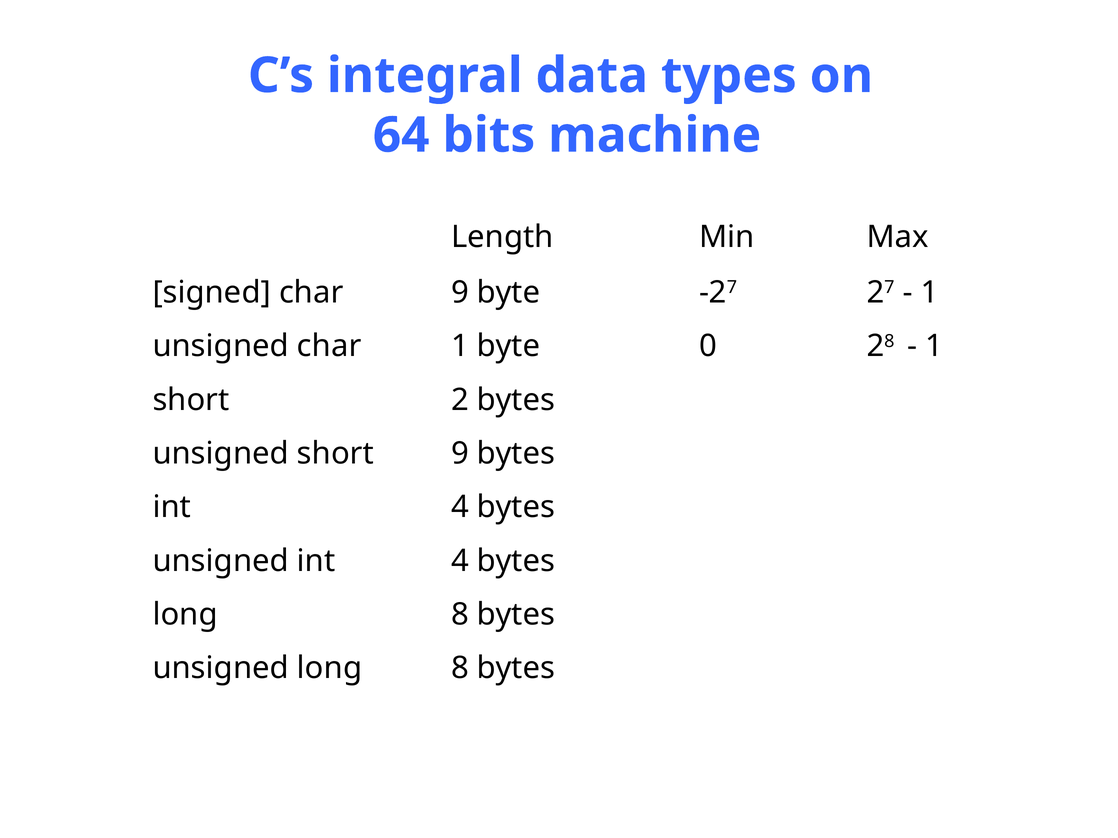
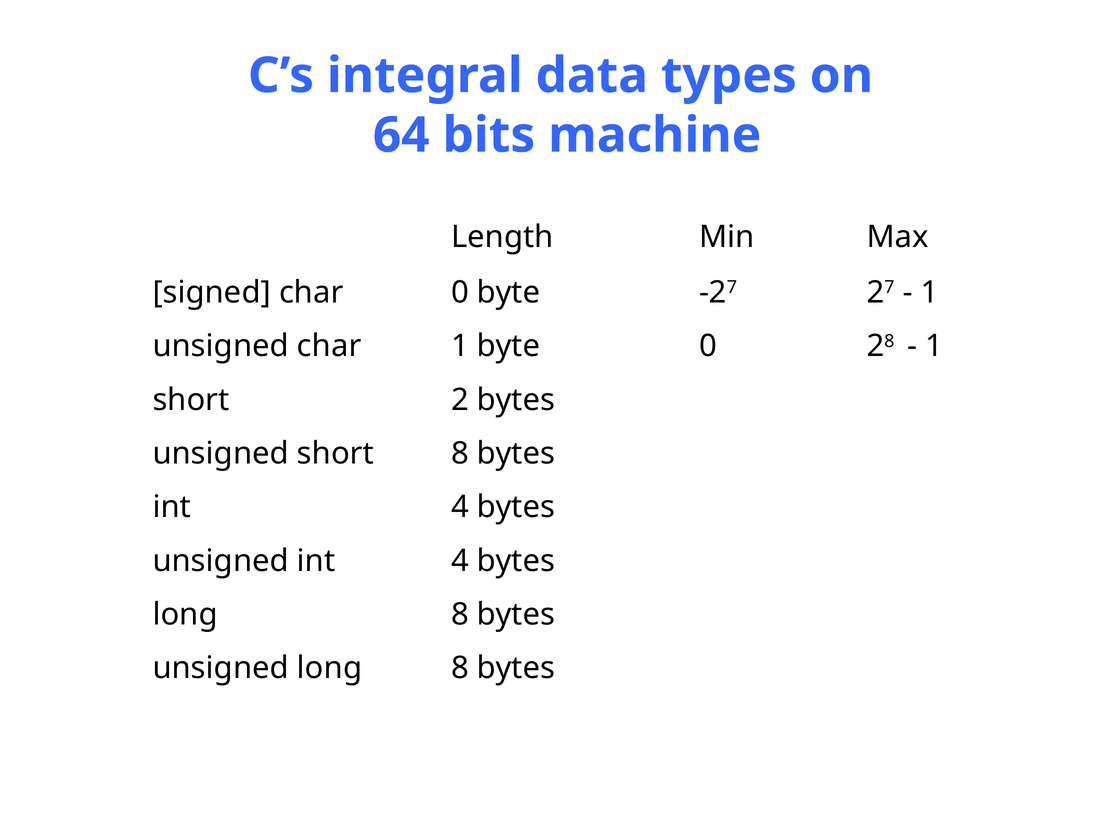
char 9: 9 -> 0
short 9: 9 -> 8
